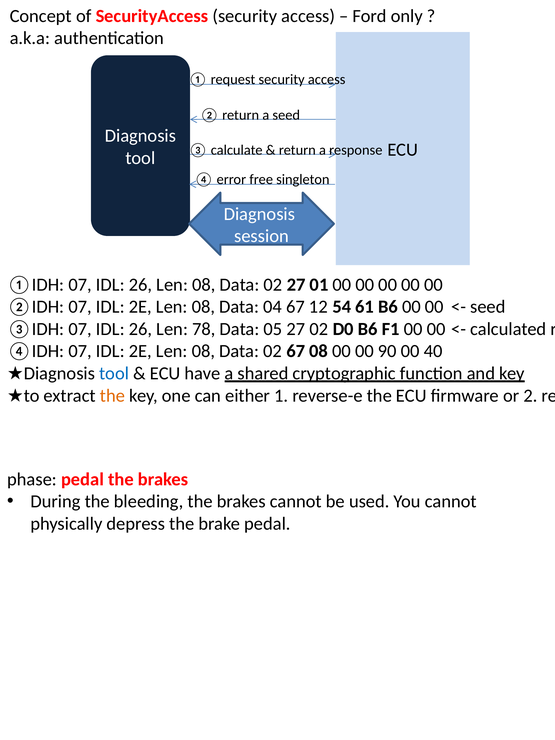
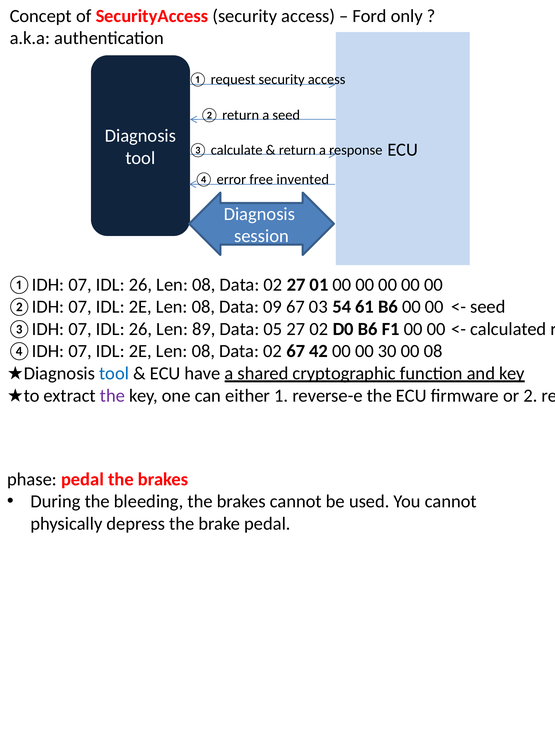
singleton: singleton -> invented
04: 04 -> 09
12: 12 -> 03
78: 78 -> 89
67 08: 08 -> 42
90: 90 -> 30
00 40: 40 -> 08
the at (112, 396) colour: orange -> purple
